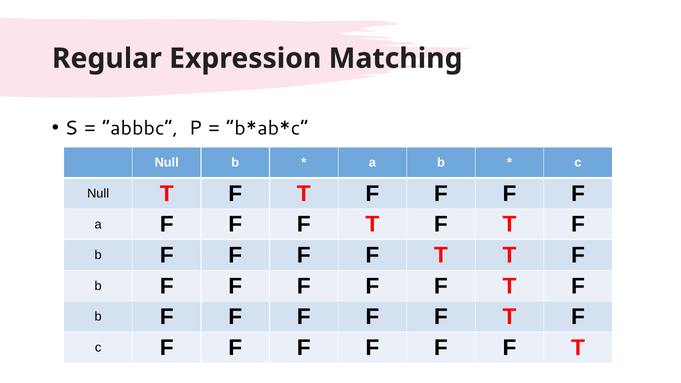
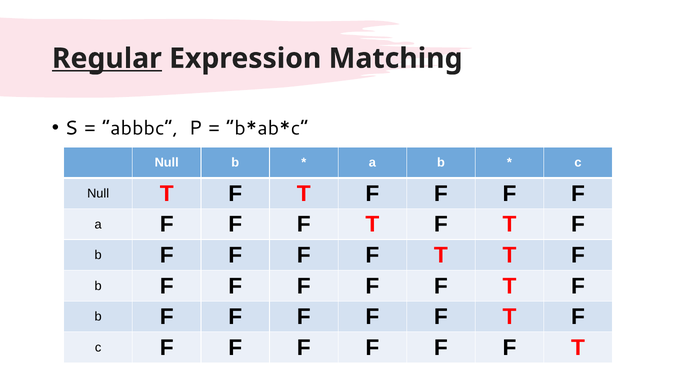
Regular underline: none -> present
